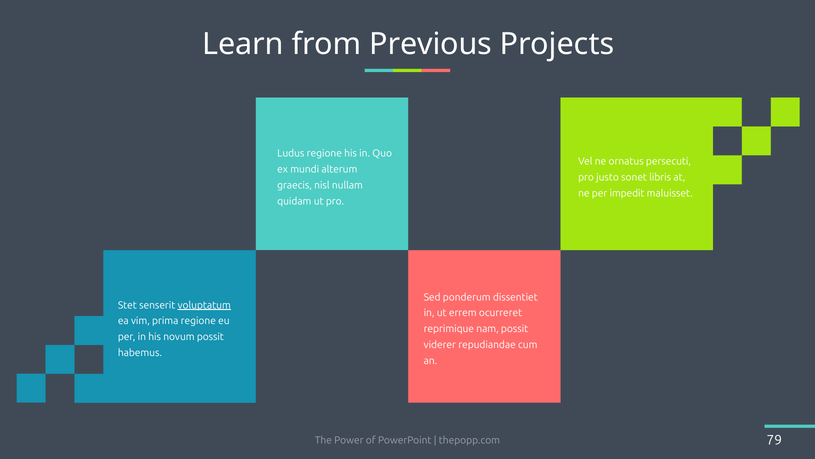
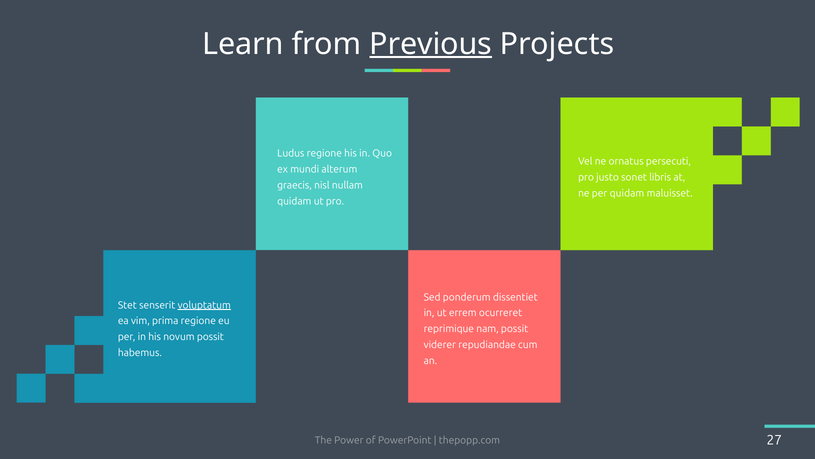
Previous underline: none -> present
per impedit: impedit -> quidam
79: 79 -> 27
